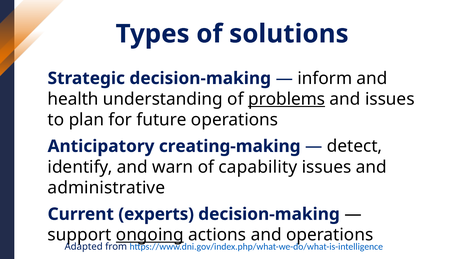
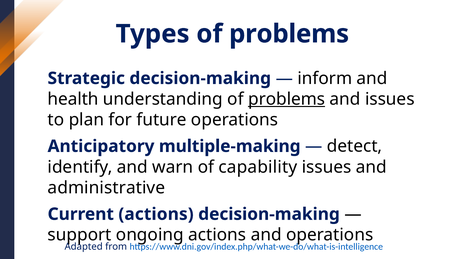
Types of solutions: solutions -> problems
creating-making: creating-making -> multiple-making
Current experts: experts -> actions
ongoing underline: present -> none
